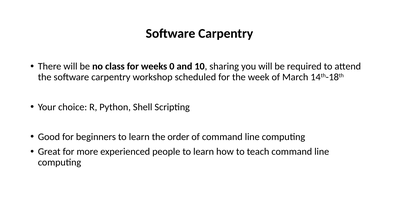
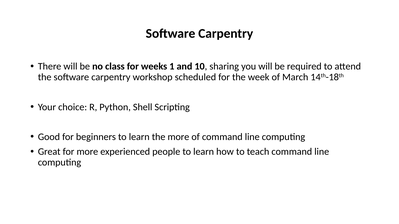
0: 0 -> 1
the order: order -> more
